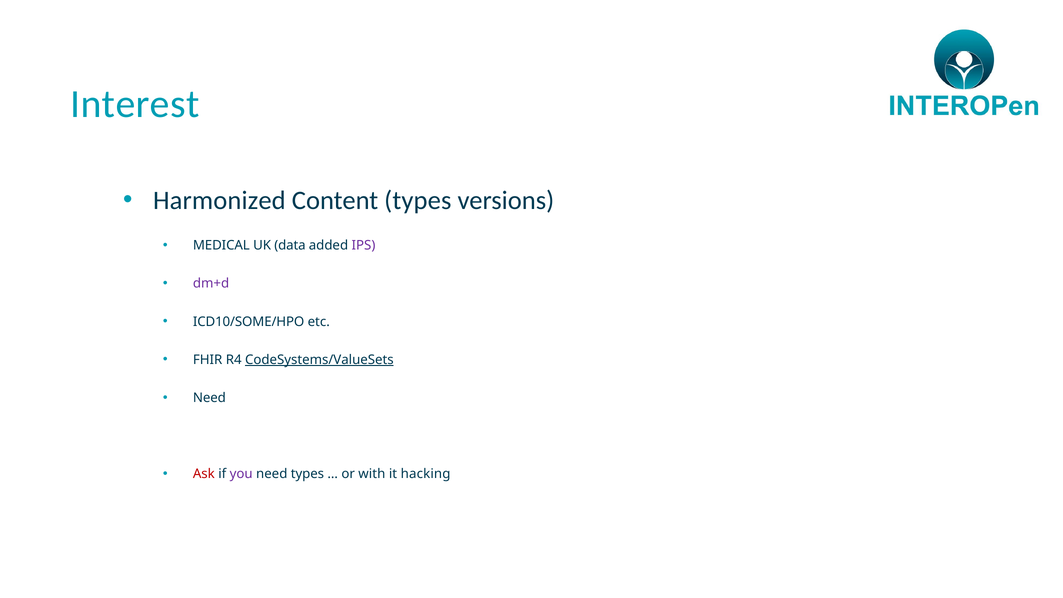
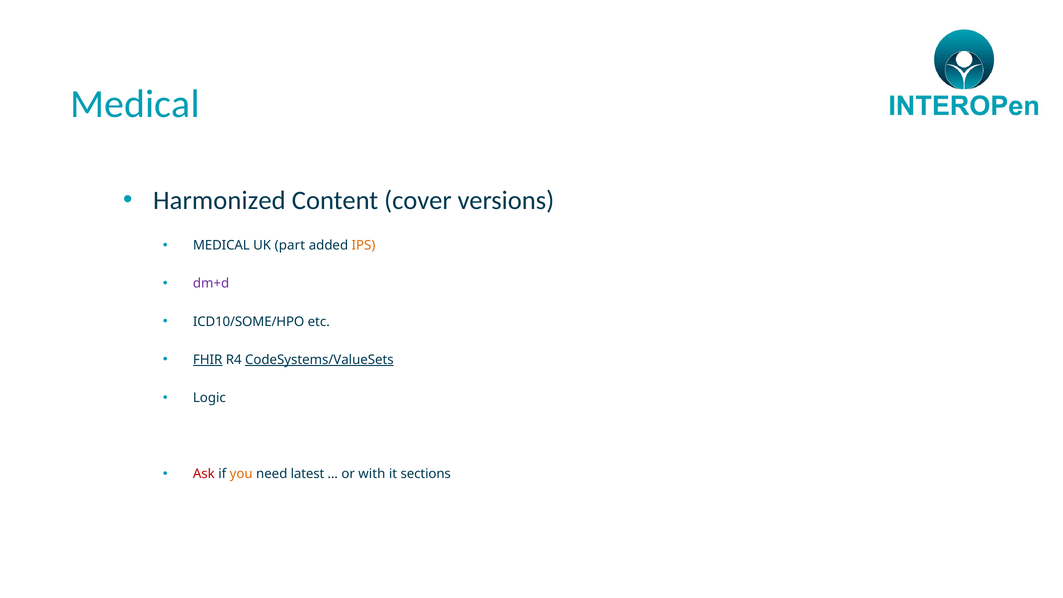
Interest at (135, 104): Interest -> Medical
Content types: types -> cover
data: data -> part
IPS colour: purple -> orange
FHIR underline: none -> present
Need at (209, 398): Need -> Logic
you colour: purple -> orange
need types: types -> latest
hacking: hacking -> sections
